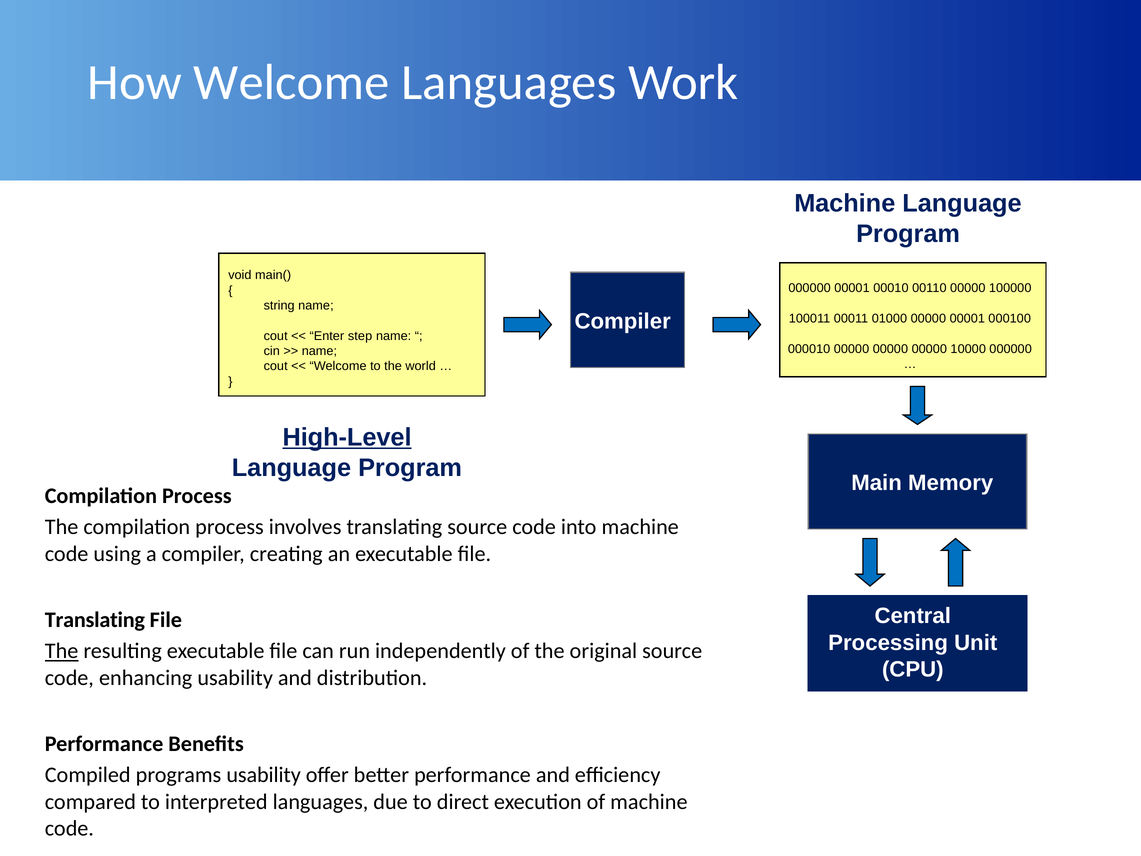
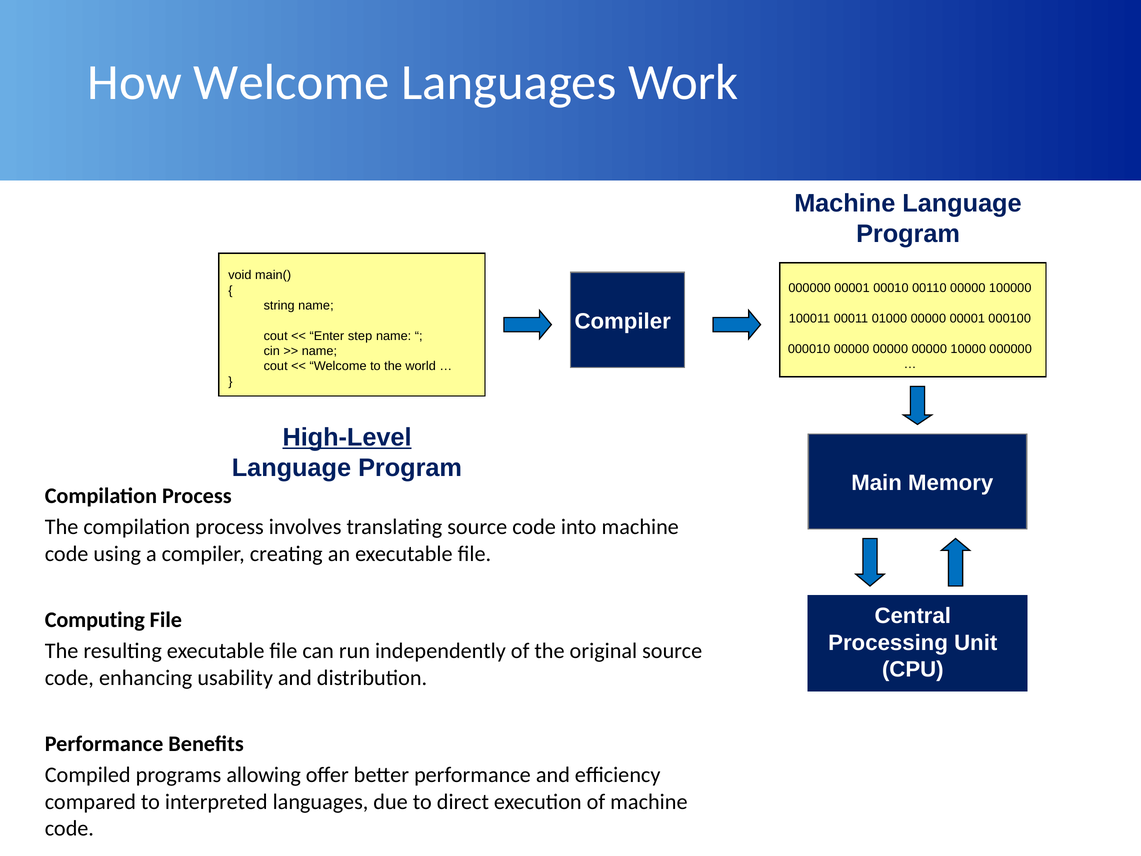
Translating at (95, 620): Translating -> Computing
The at (62, 651) underline: present -> none
programs usability: usability -> allowing
